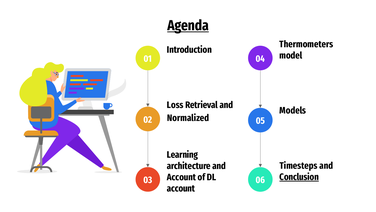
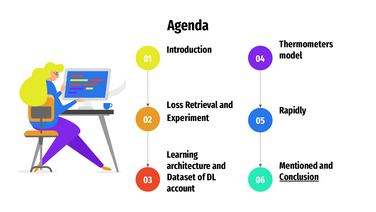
Agenda underline: present -> none
Models: Models -> Rapidly
Normalized: Normalized -> Experiment
Timesteps: Timesteps -> Mentioned
Account at (181, 177): Account -> Dataset
